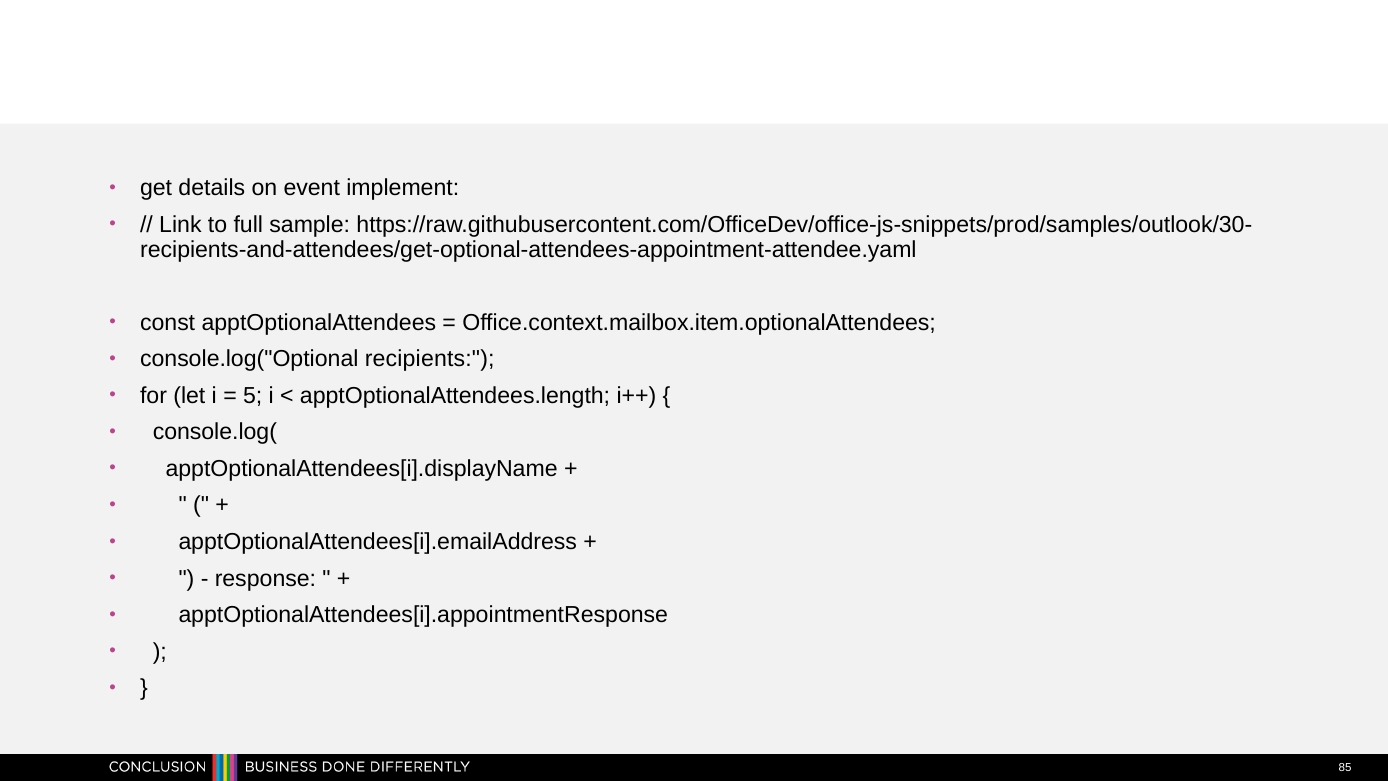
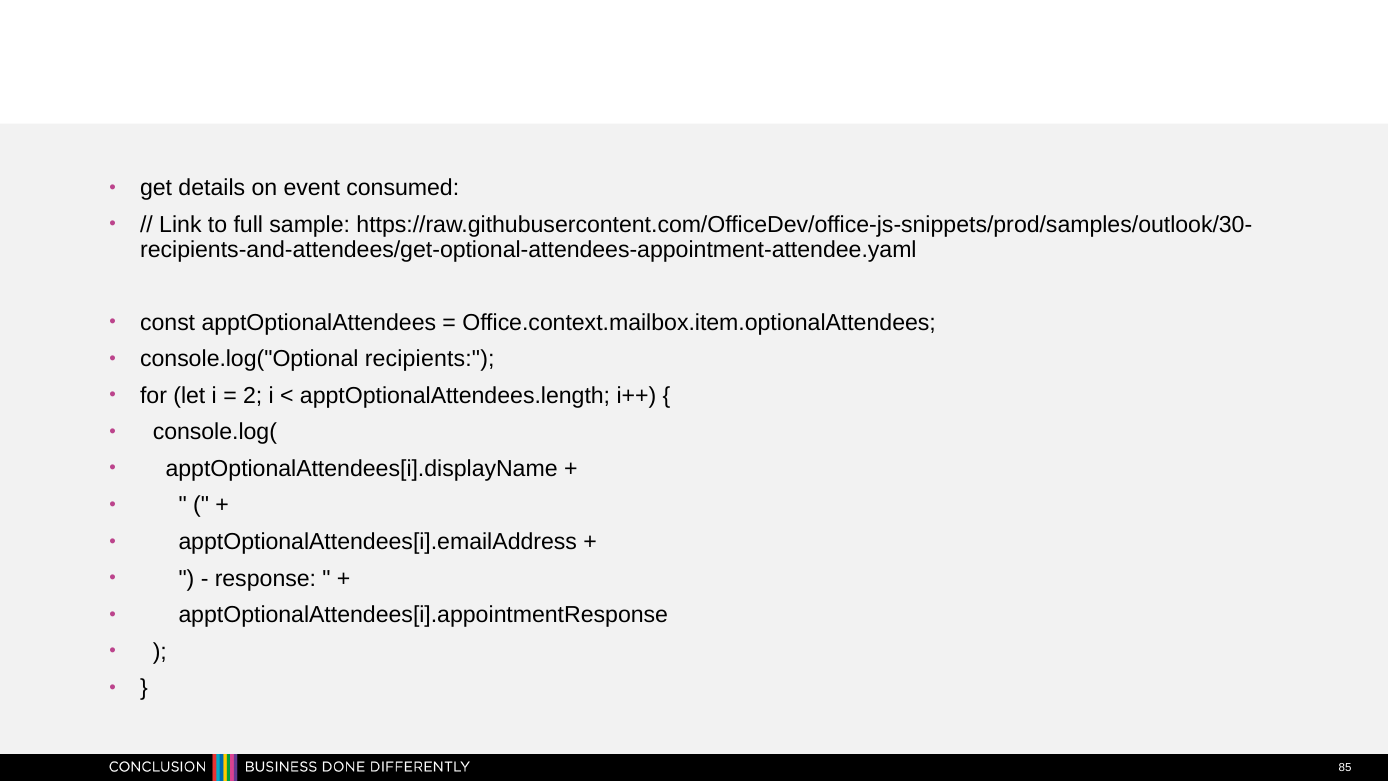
implement: implement -> consumed
5: 5 -> 2
